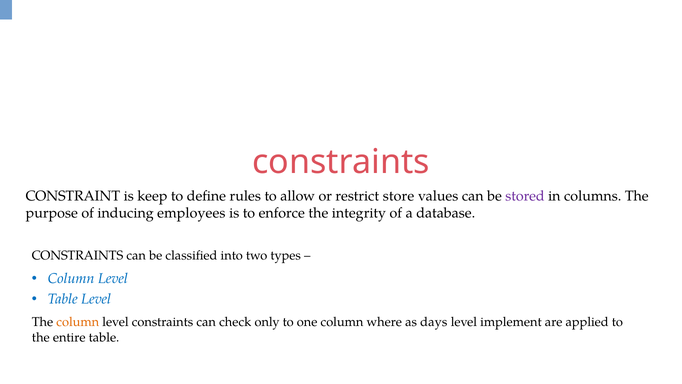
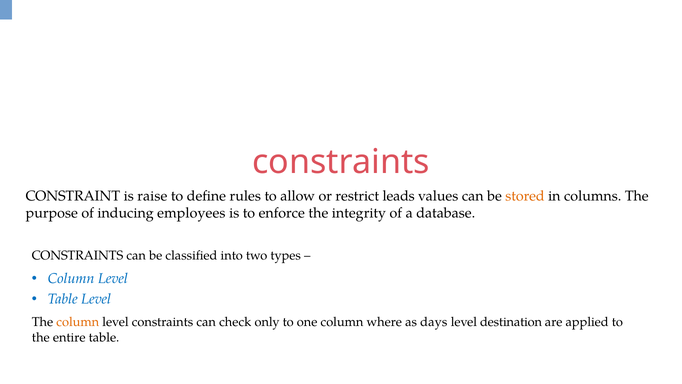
keep: keep -> raise
store: store -> leads
stored colour: purple -> orange
implement: implement -> destination
